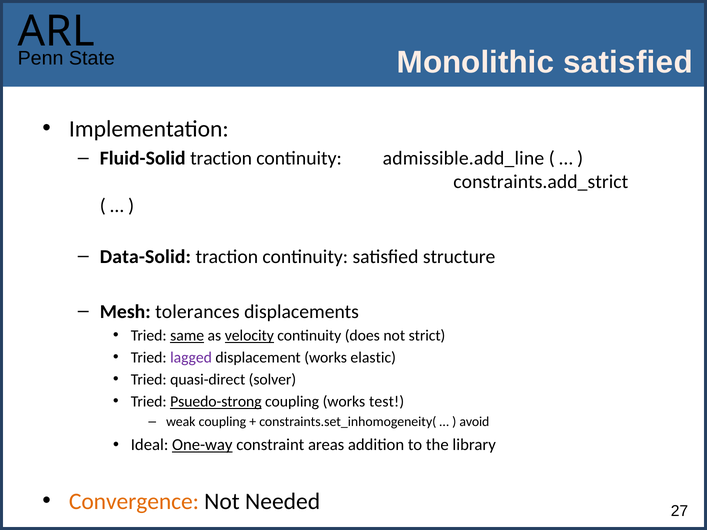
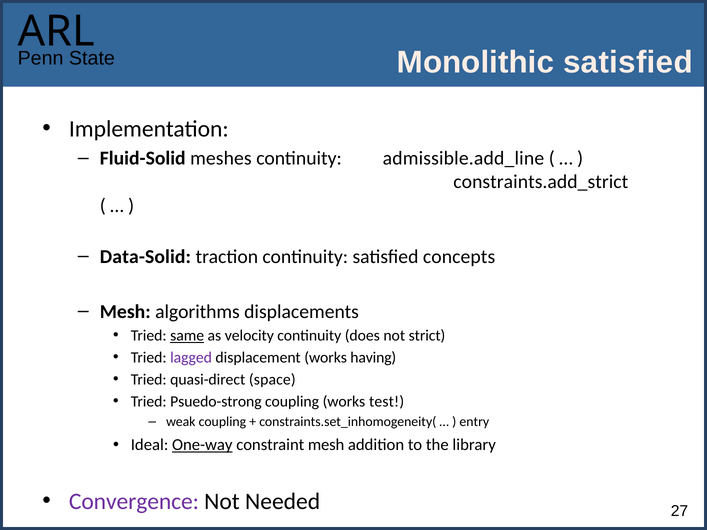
Fluid-Solid traction: traction -> meshes
structure: structure -> concepts
tolerances: tolerances -> algorithms
velocity underline: present -> none
elastic: elastic -> having
solver: solver -> space
Psuedo-strong underline: present -> none
avoid: avoid -> entry
constraint areas: areas -> mesh
Convergence colour: orange -> purple
